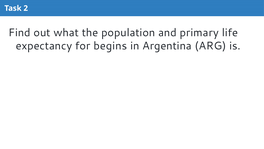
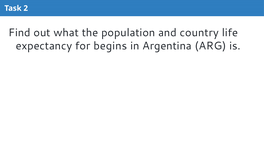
primary: primary -> country
